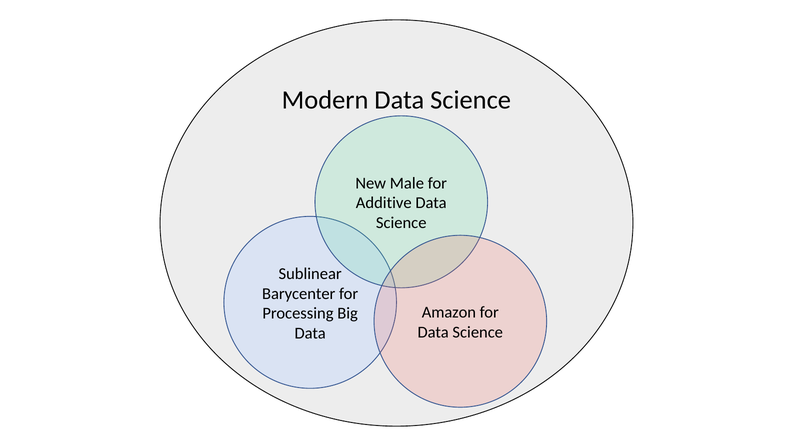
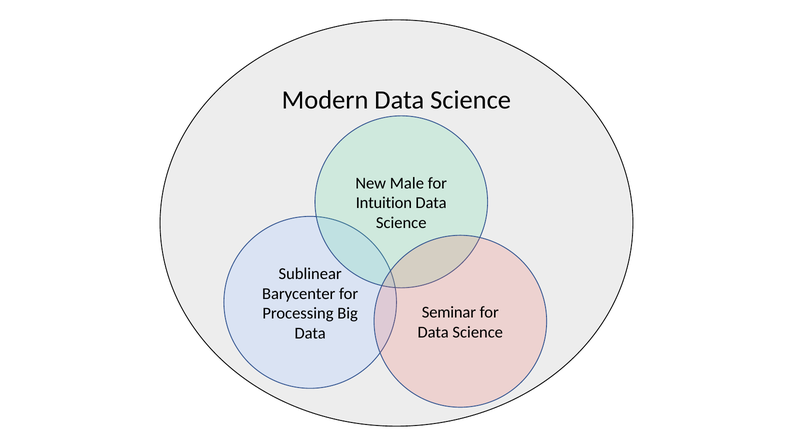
Additive: Additive -> Intuition
Amazon: Amazon -> Seminar
